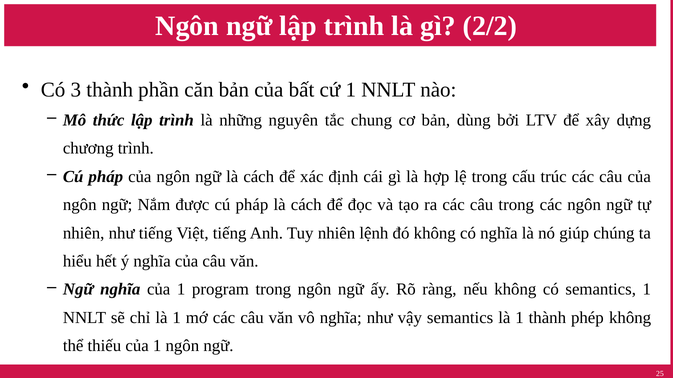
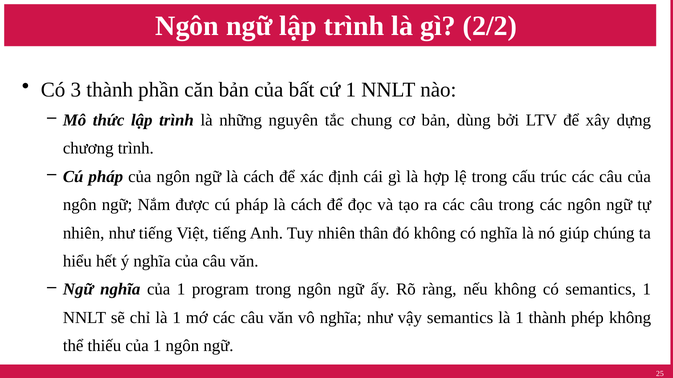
lệnh: lệnh -> thân
